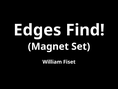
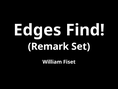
Magnet: Magnet -> Remark
